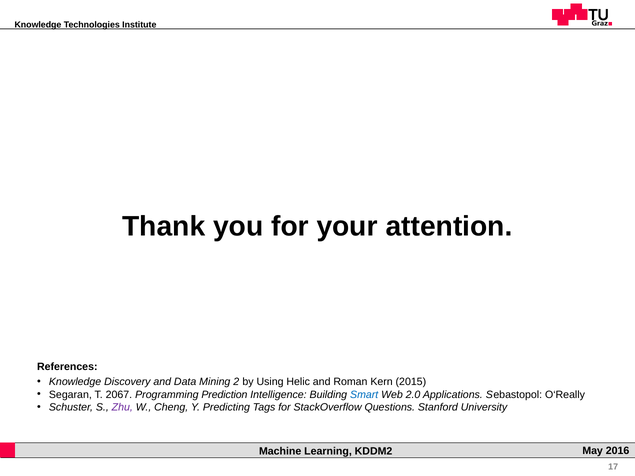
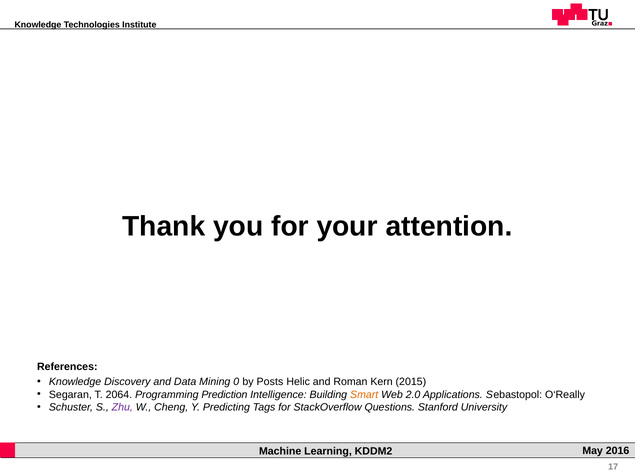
2: 2 -> 0
Using: Using -> Posts
2067: 2067 -> 2064
Smart colour: blue -> orange
